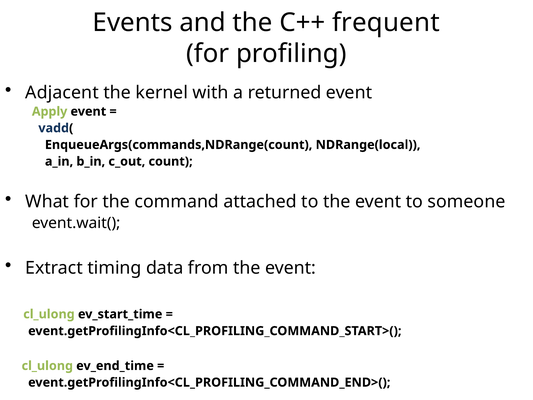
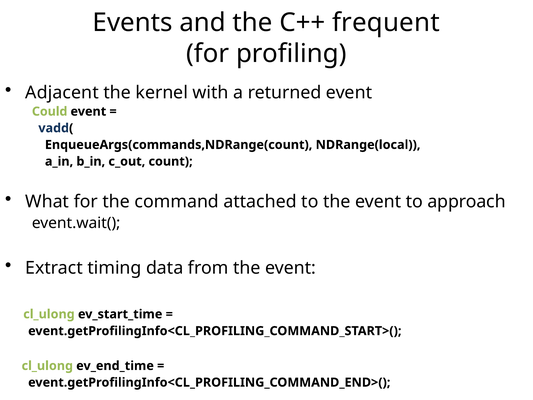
Apply: Apply -> Could
someone: someone -> approach
